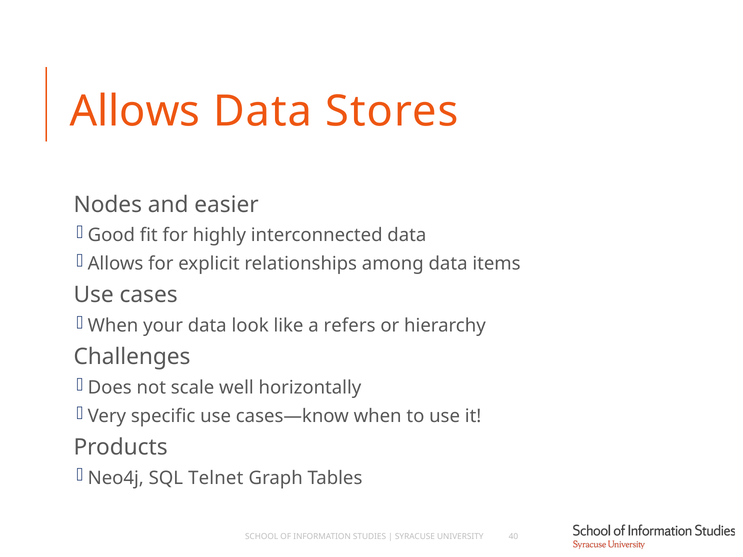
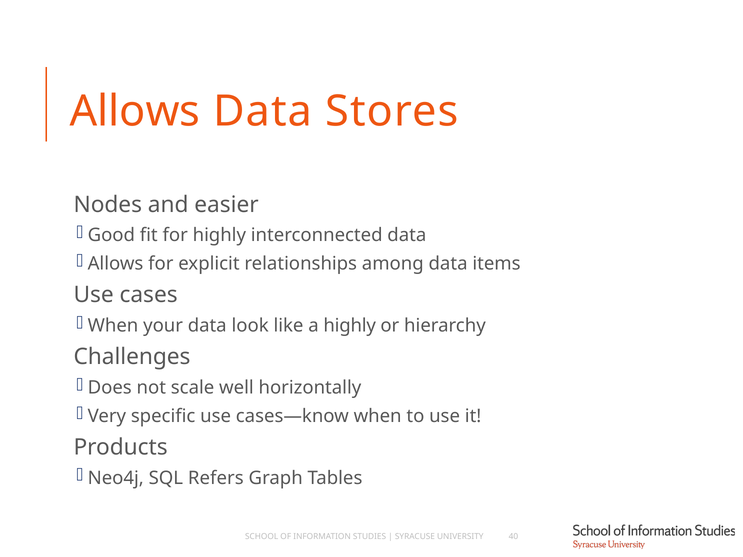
a refers: refers -> highly
Telnet: Telnet -> Refers
